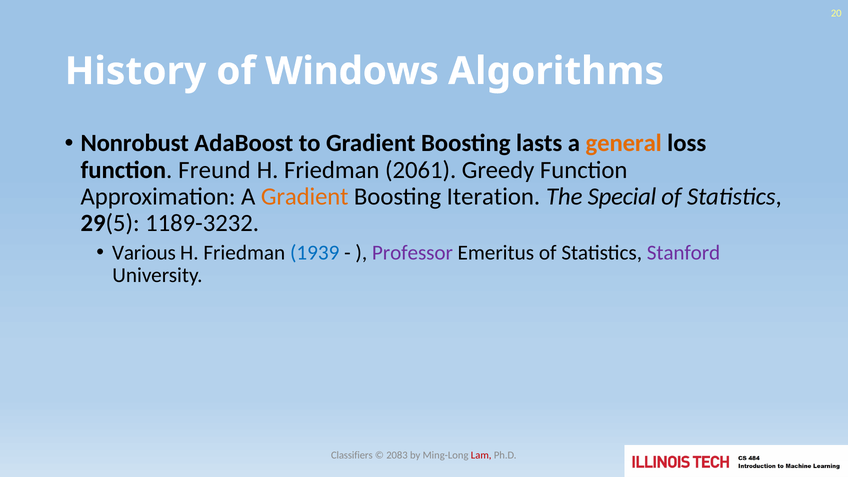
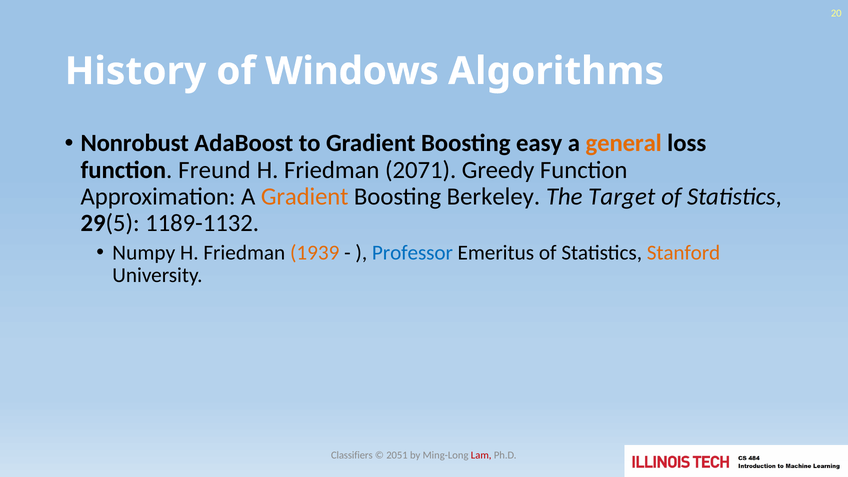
lasts: lasts -> easy
2061: 2061 -> 2071
Iteration: Iteration -> Berkeley
Special: Special -> Target
1189-3232: 1189-3232 -> 1189-1132
Various: Various -> Numpy
1939 colour: blue -> orange
Professor colour: purple -> blue
Stanford colour: purple -> orange
2083: 2083 -> 2051
